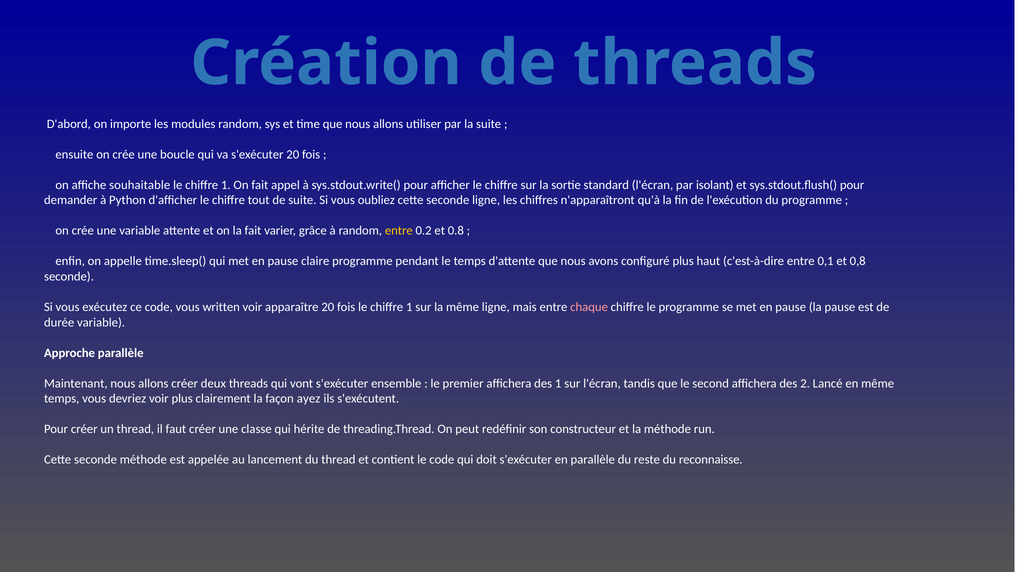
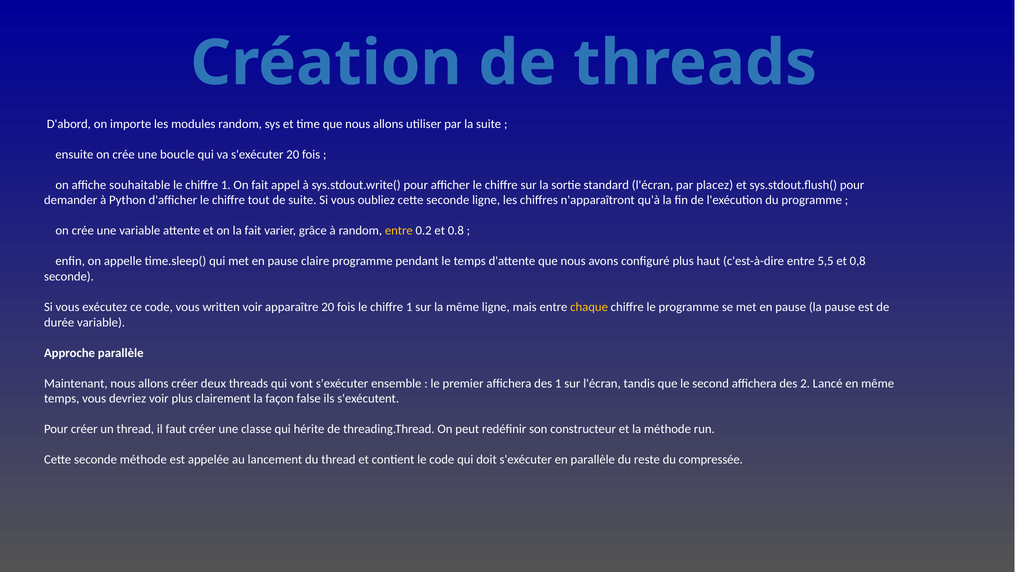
isolant: isolant -> placez
0,1: 0,1 -> 5,5
chaque colour: pink -> yellow
ayez: ayez -> false
reconnaisse: reconnaisse -> compressée
